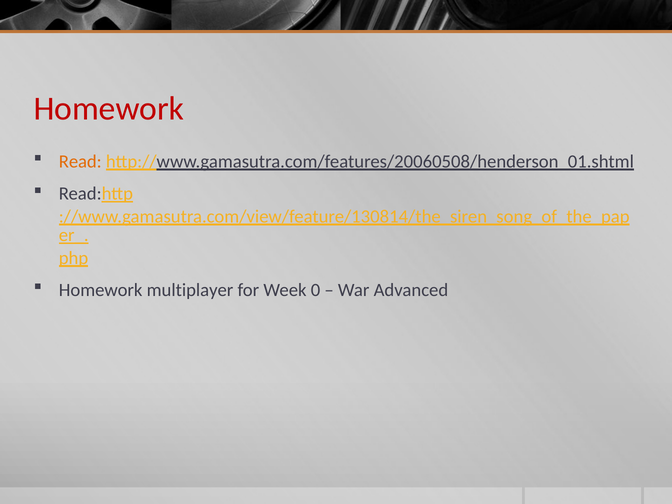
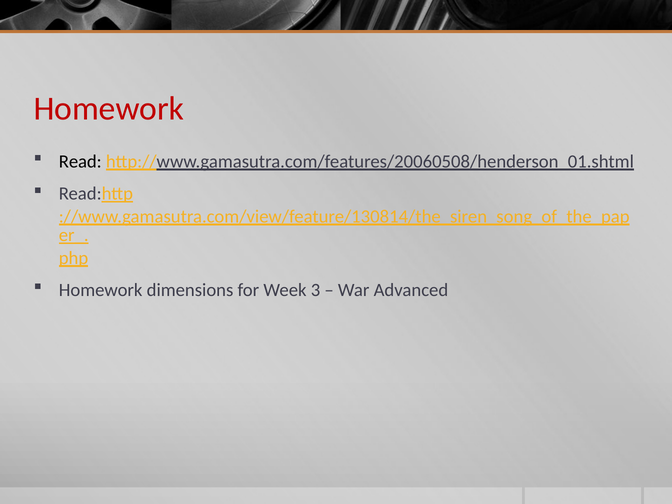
Read colour: orange -> black
multiplayer: multiplayer -> dimensions
0: 0 -> 3
